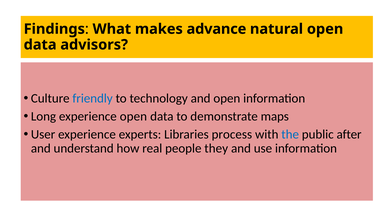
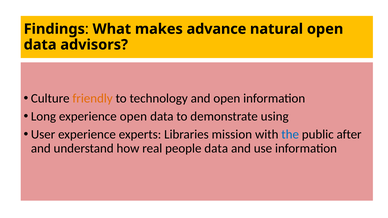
friendly colour: blue -> orange
maps: maps -> using
process: process -> mission
people they: they -> data
